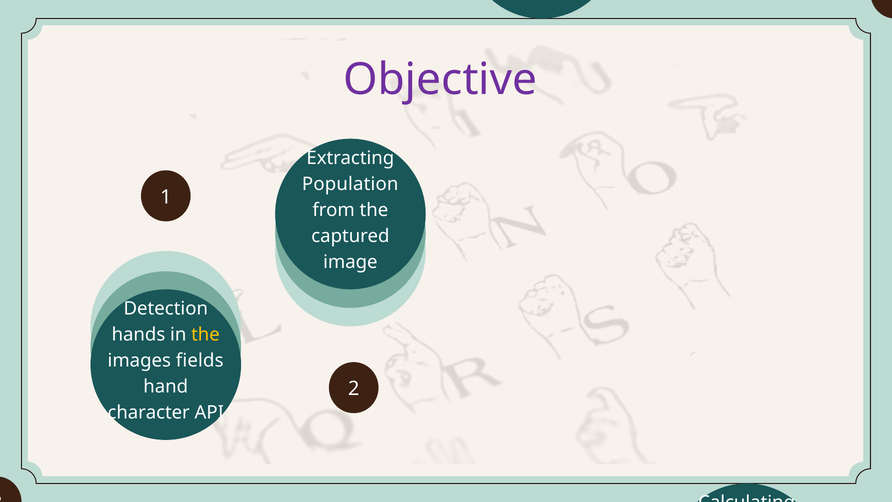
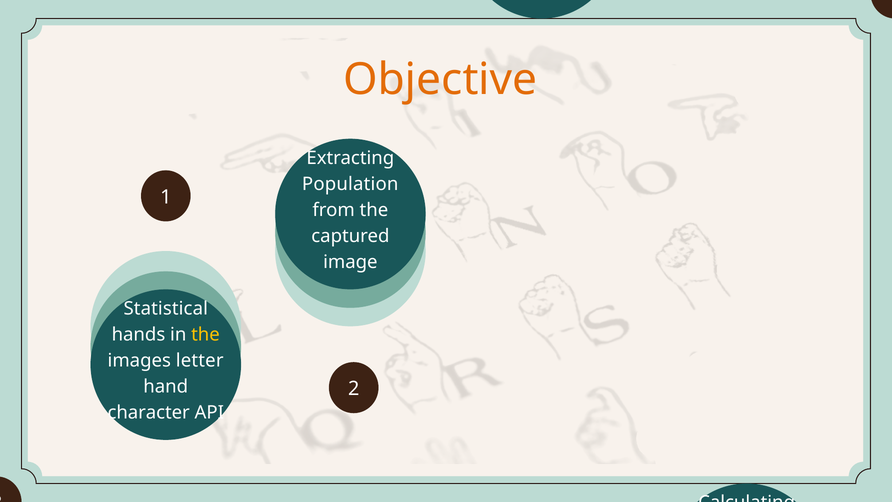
Objective colour: purple -> orange
Detection at (166, 308): Detection -> Statistical
images fields: fields -> letter
